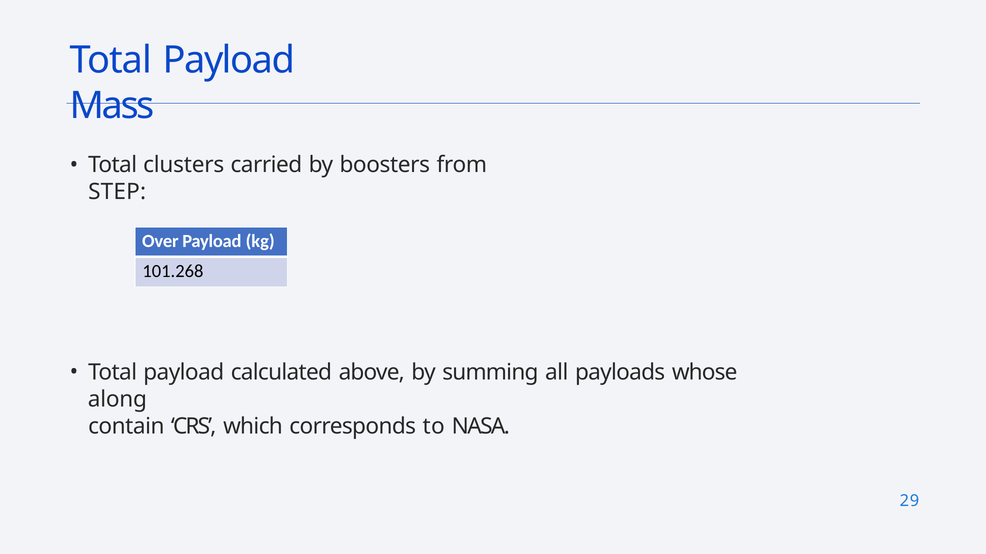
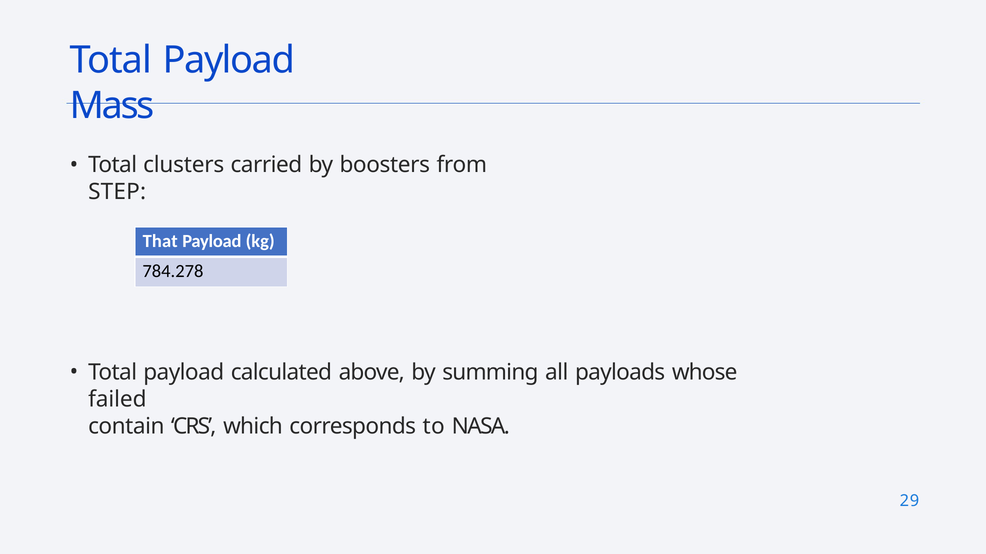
Over: Over -> That
101.268: 101.268 -> 784.278
along: along -> failed
